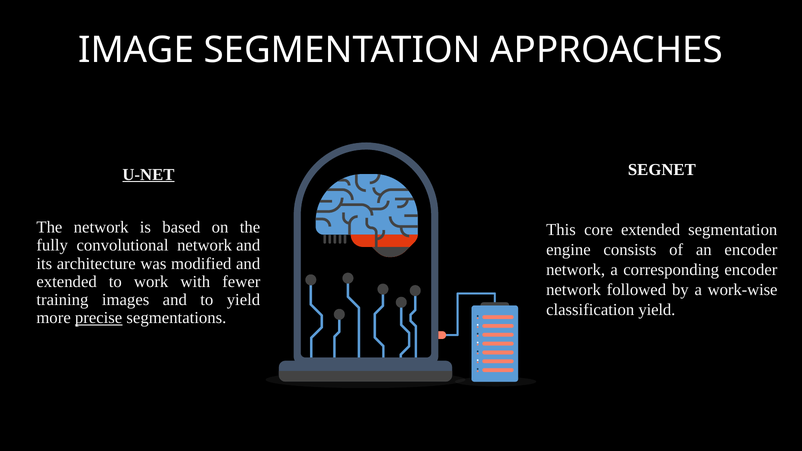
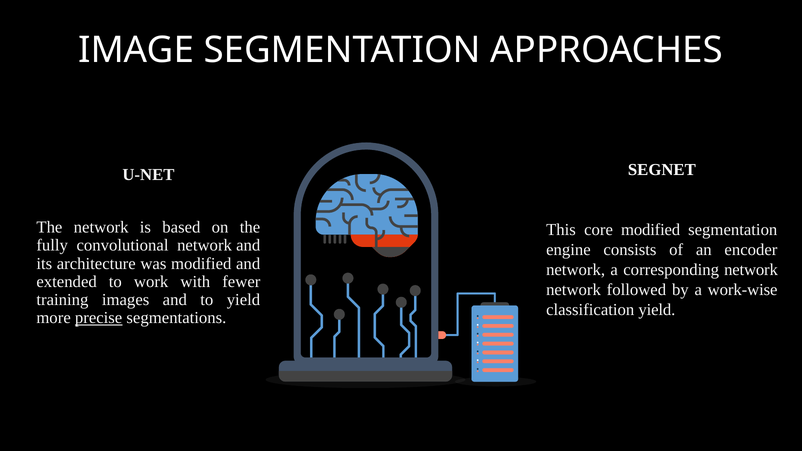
U-NET underline: present -> none
core extended: extended -> modified
corresponding encoder: encoder -> network
